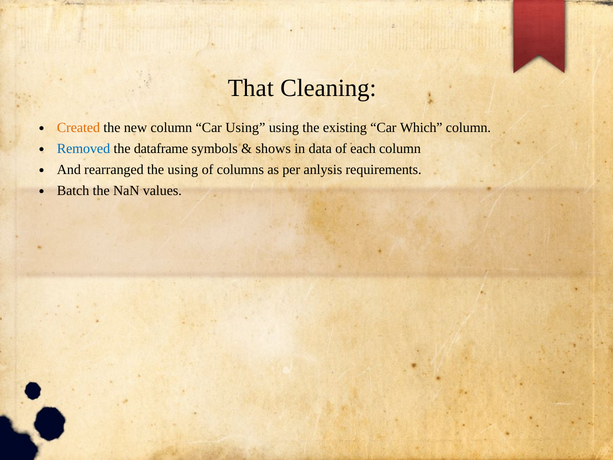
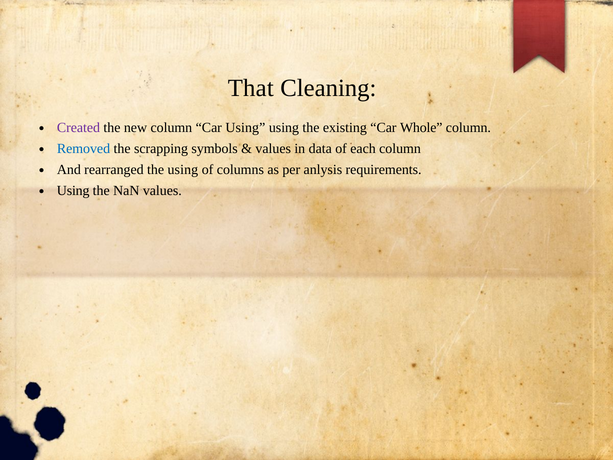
Created colour: orange -> purple
Which: Which -> Whole
dataframe: dataframe -> scrapping
shows at (273, 148): shows -> values
Batch at (73, 190): Batch -> Using
